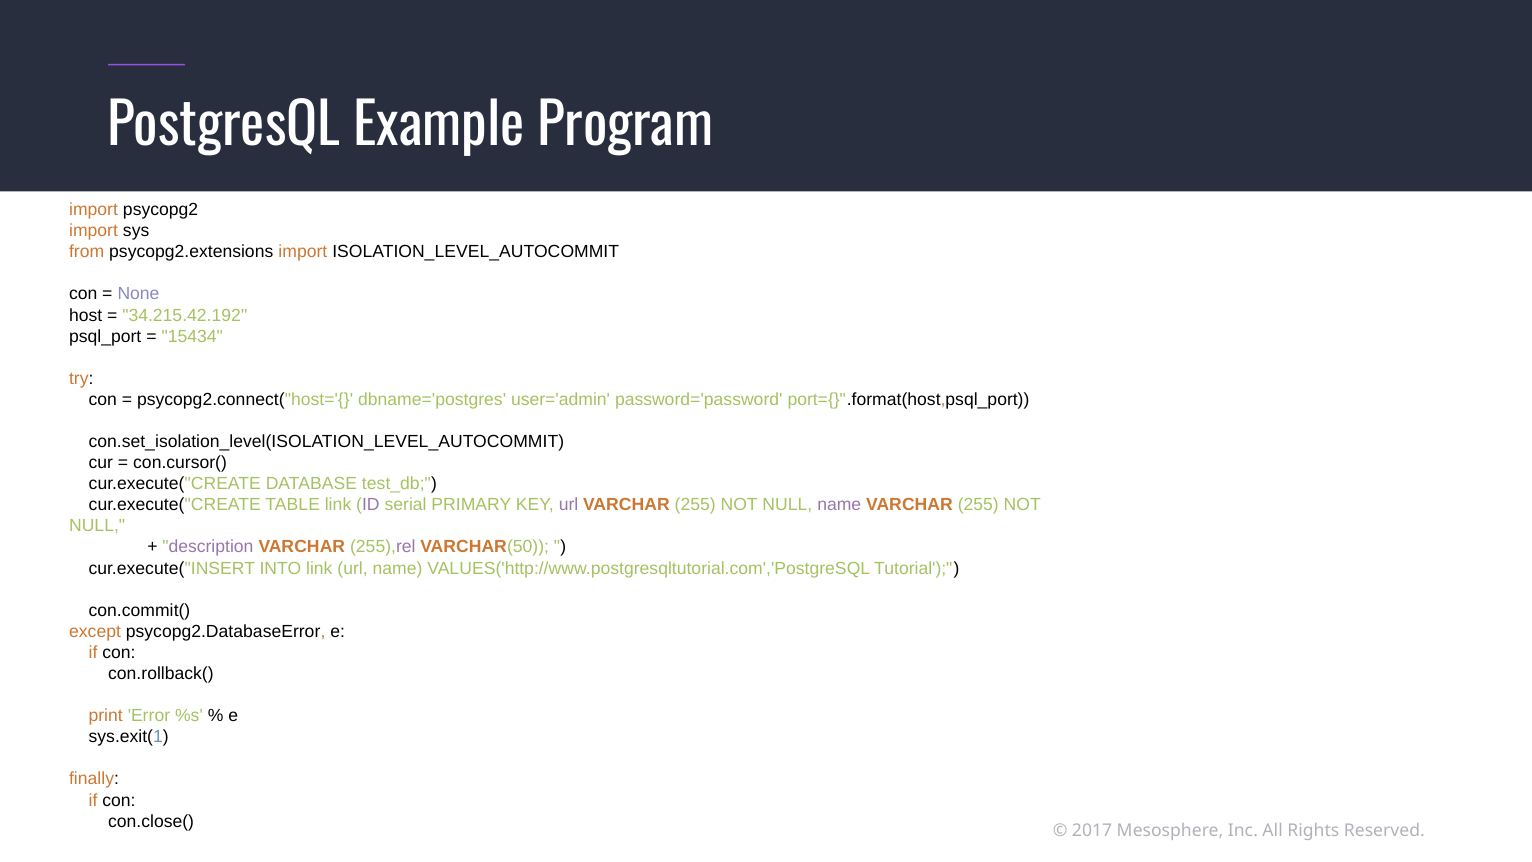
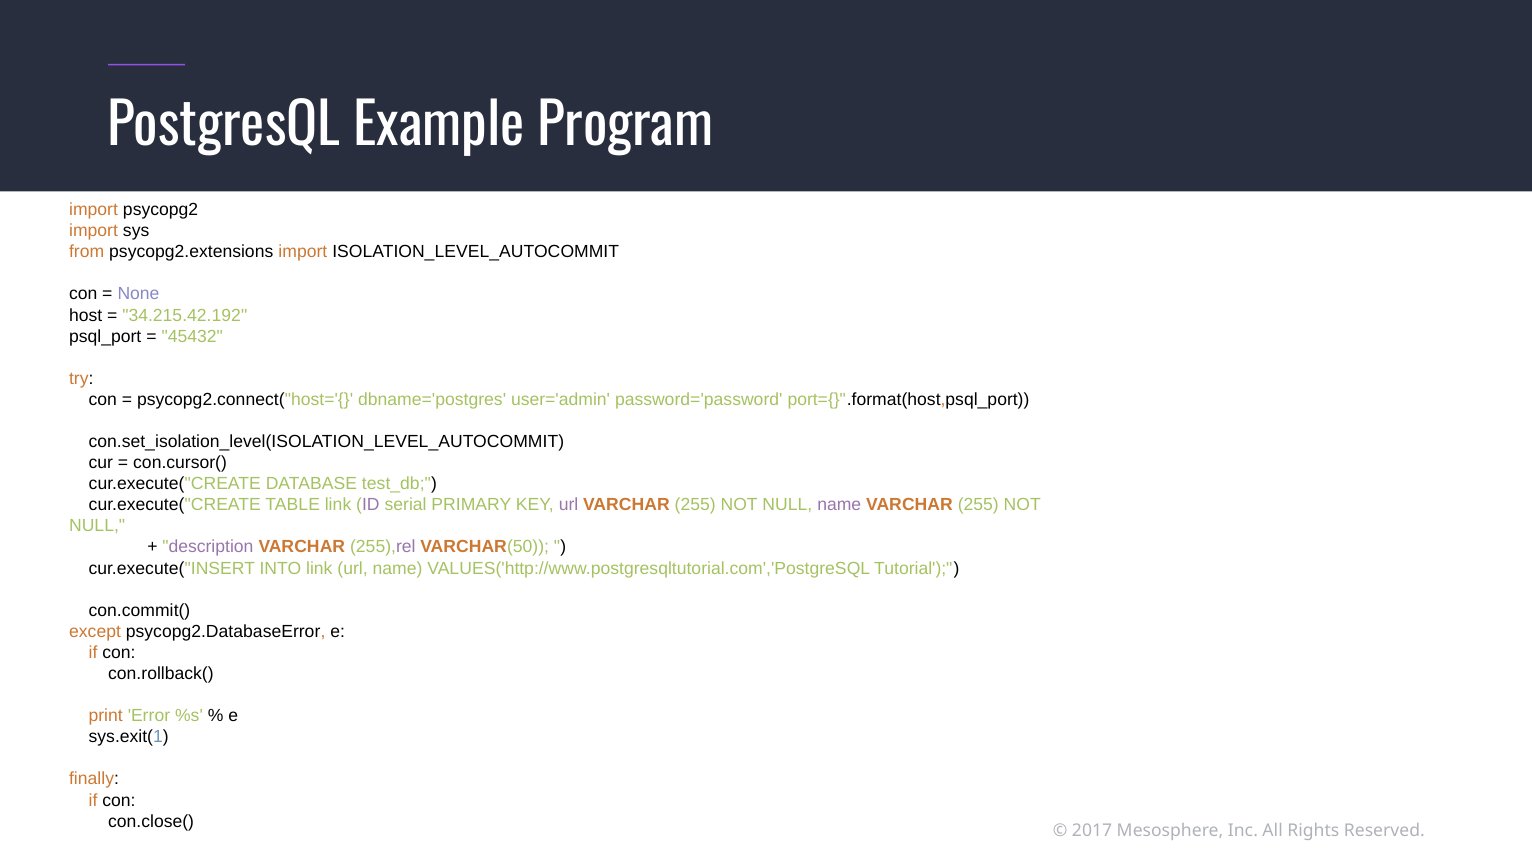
15434: 15434 -> 45432
